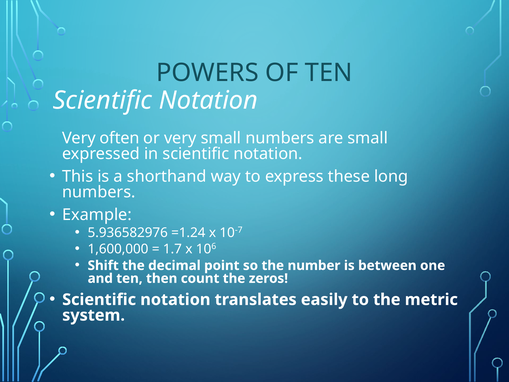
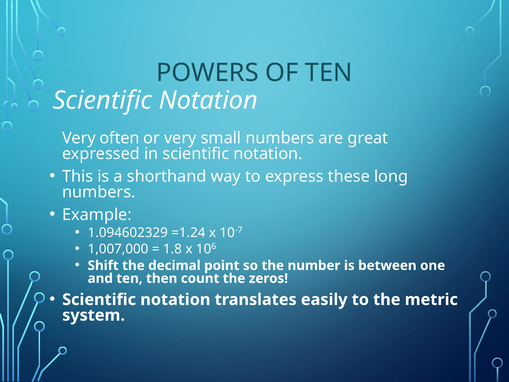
are small: small -> great
5.936582976: 5.936582976 -> 1.094602329
1,600,000: 1,600,000 -> 1,007,000
1.7: 1.7 -> 1.8
